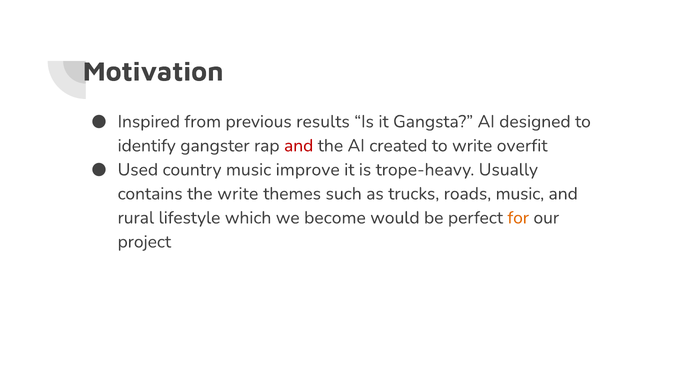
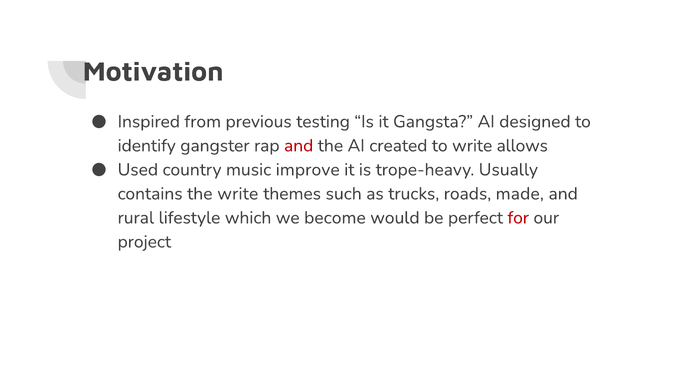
results: results -> testing
overfit: overfit -> allows
roads music: music -> made
for colour: orange -> red
